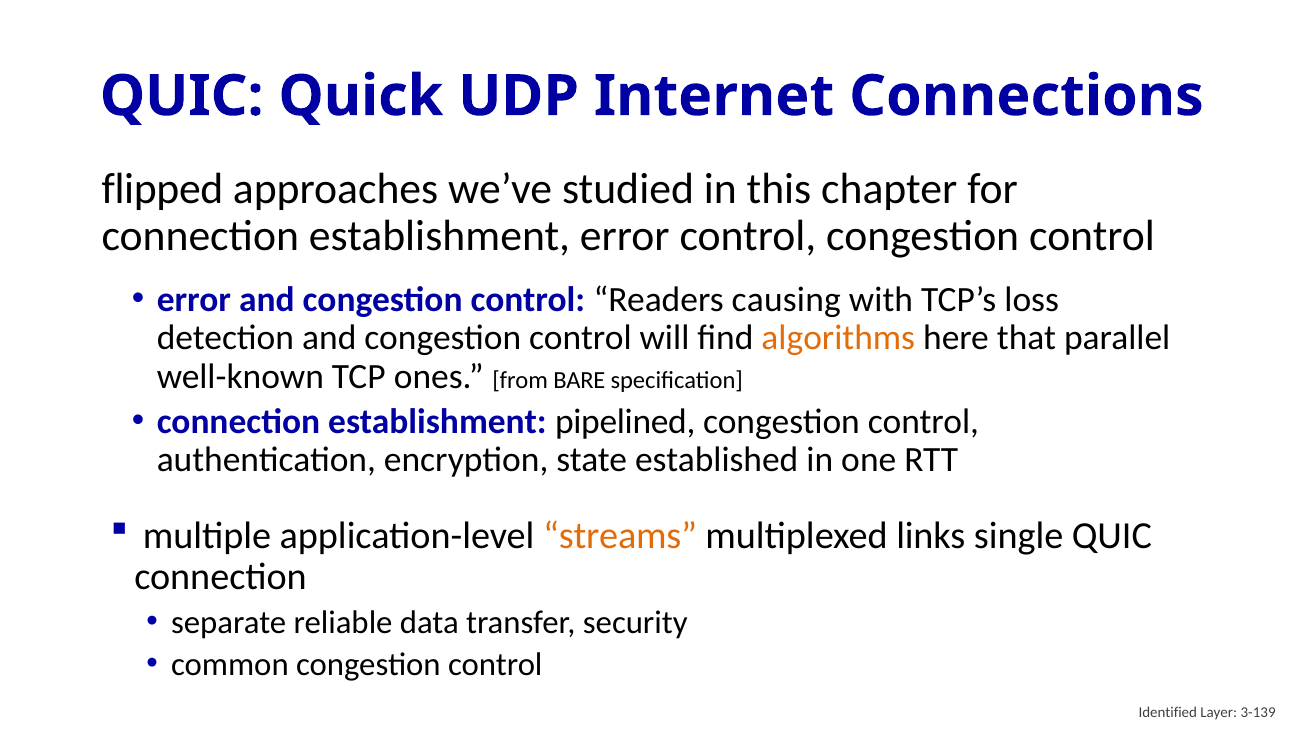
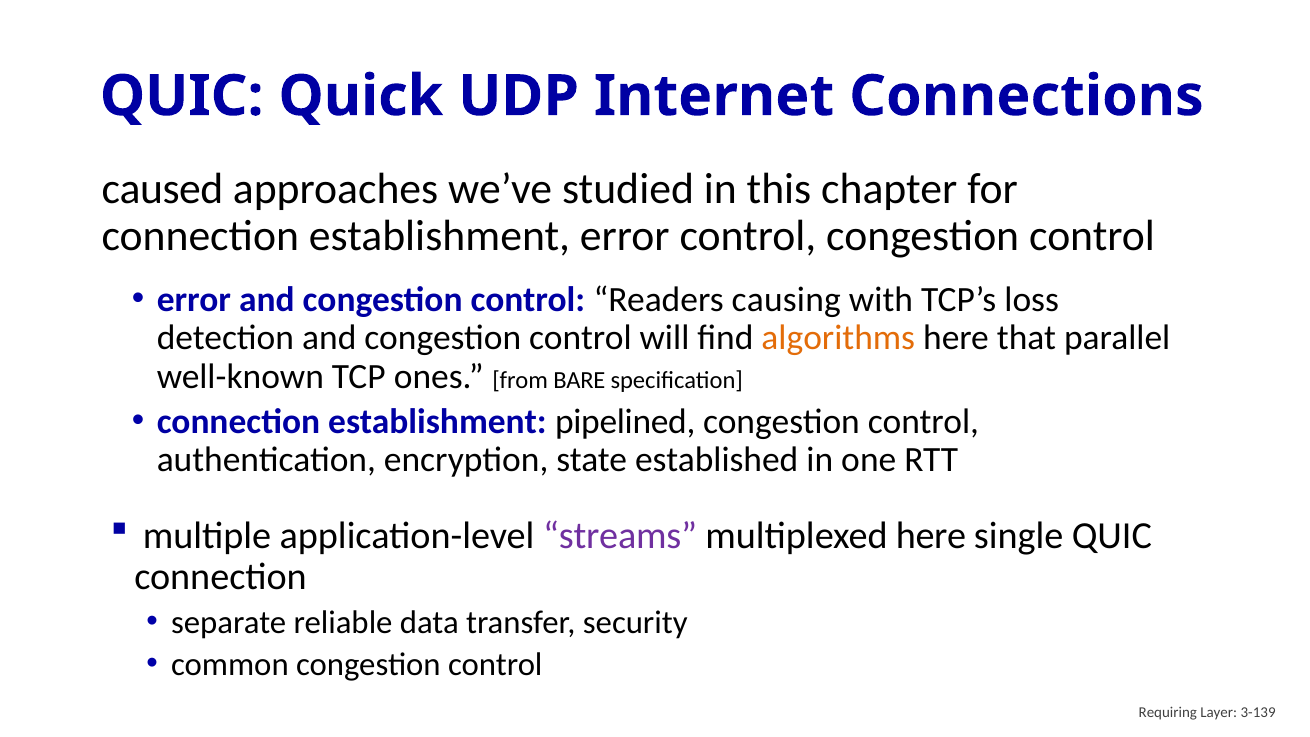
flipped: flipped -> caused
streams colour: orange -> purple
multiplexed links: links -> here
Identified: Identified -> Requiring
